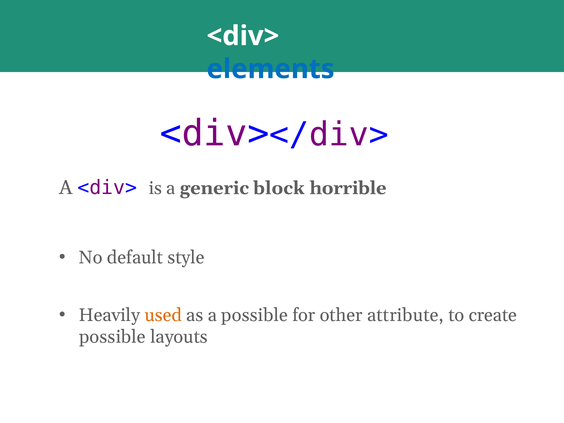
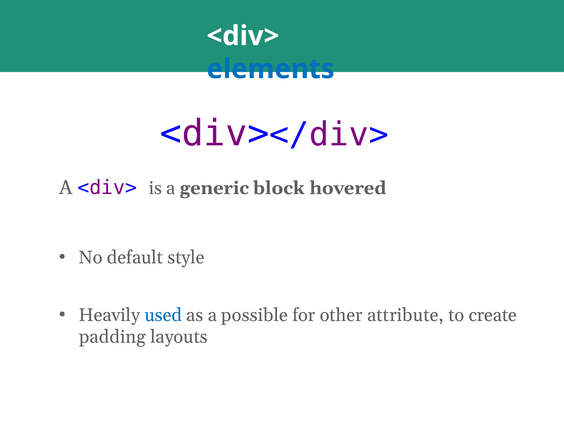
horrible: horrible -> hovered
used colour: orange -> blue
possible at (112, 337): possible -> padding
